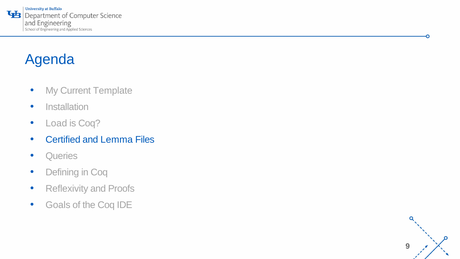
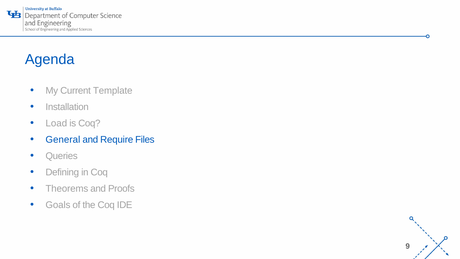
Certified: Certified -> General
Lemma: Lemma -> Require
Reflexivity: Reflexivity -> Theorems
